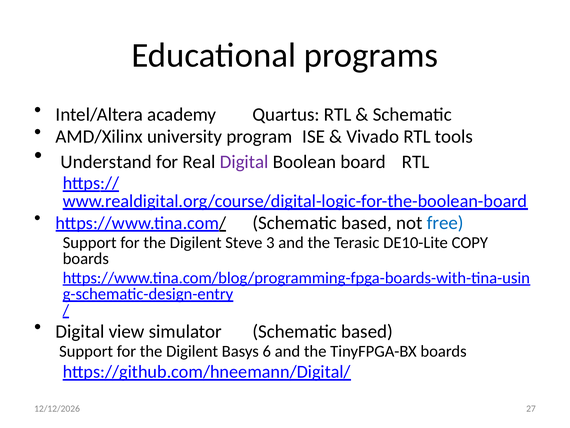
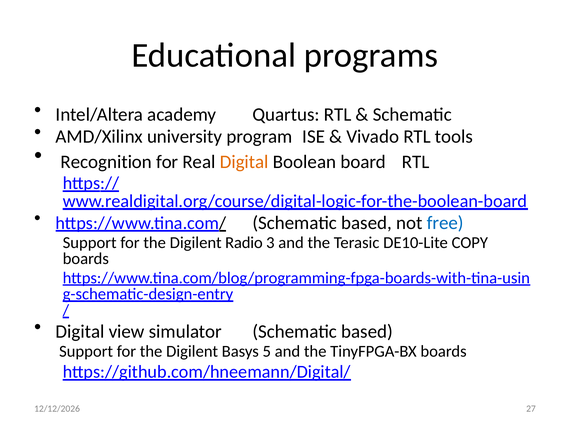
Understand: Understand -> Recognition
Digital at (244, 162) colour: purple -> orange
Steve: Steve -> Radio
6: 6 -> 5
